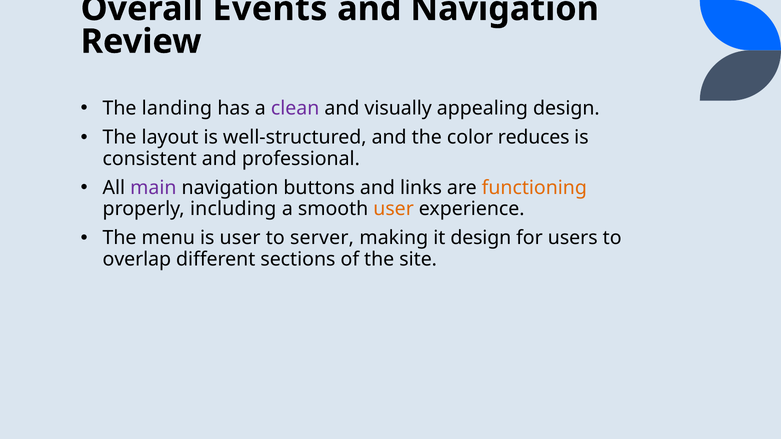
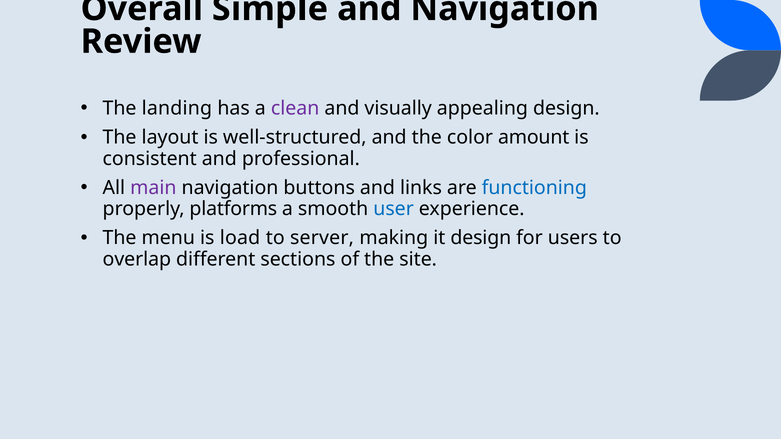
Events: Events -> Simple
reduces: reduces -> amount
functioning colour: orange -> blue
including: including -> platforms
user at (394, 209) colour: orange -> blue
is user: user -> load
